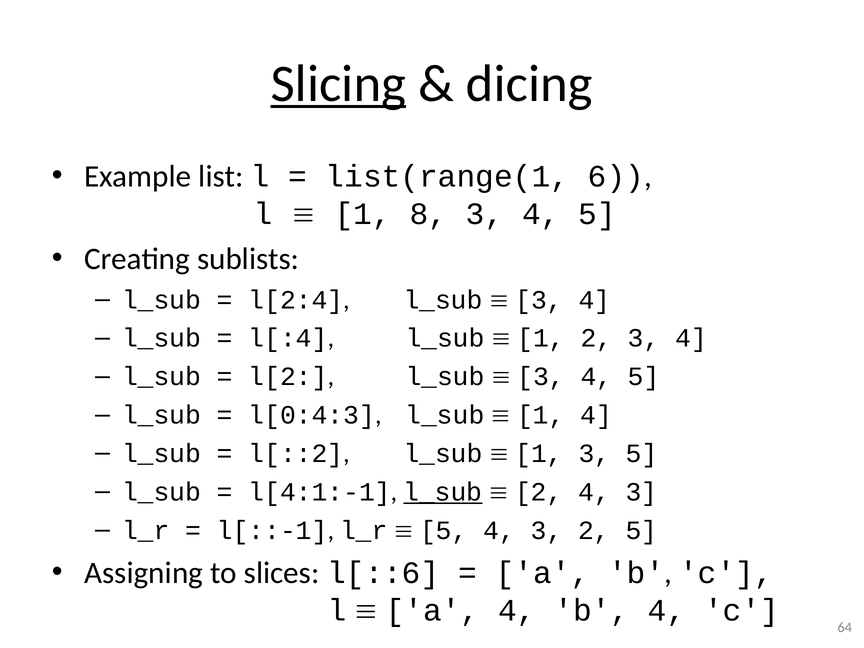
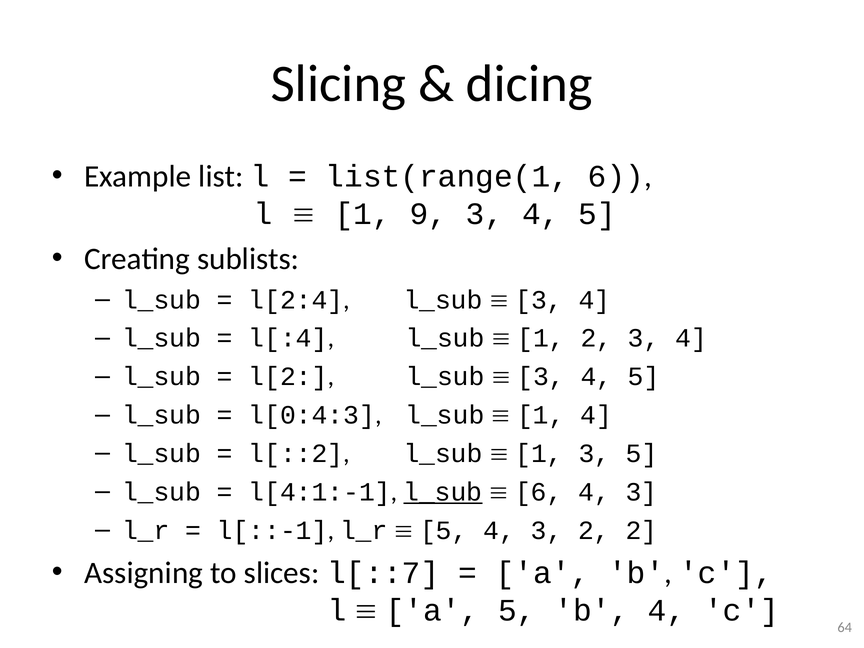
Slicing underline: present -> none
8: 8 -> 9
2 at (539, 492): 2 -> 6
2 5: 5 -> 2
l[::6: l[::6 -> l[::7
a 4: 4 -> 5
